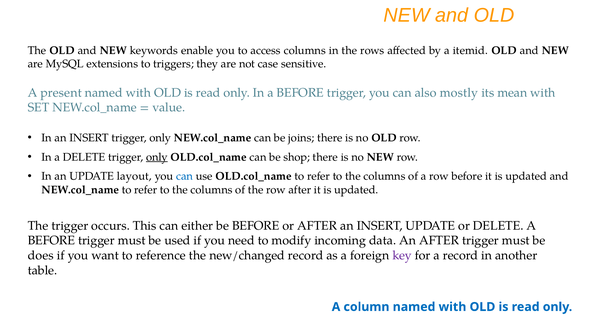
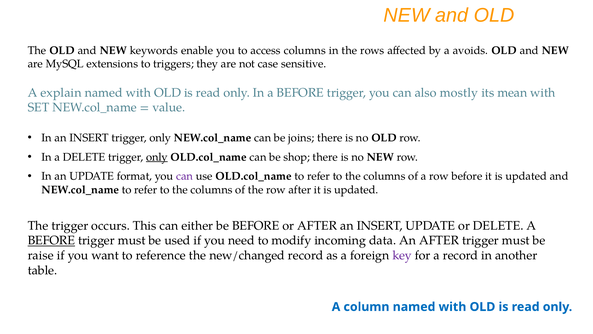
itemid: itemid -> avoids
present: present -> explain
layout: layout -> format
can at (185, 176) colour: blue -> purple
BEFORE at (51, 240) underline: none -> present
does: does -> raise
